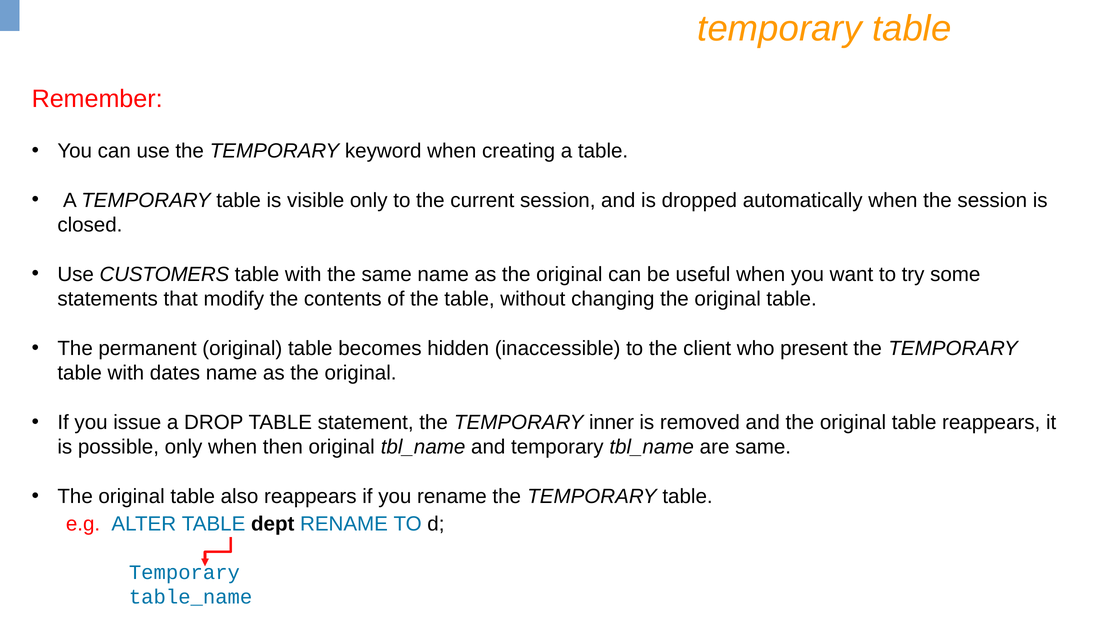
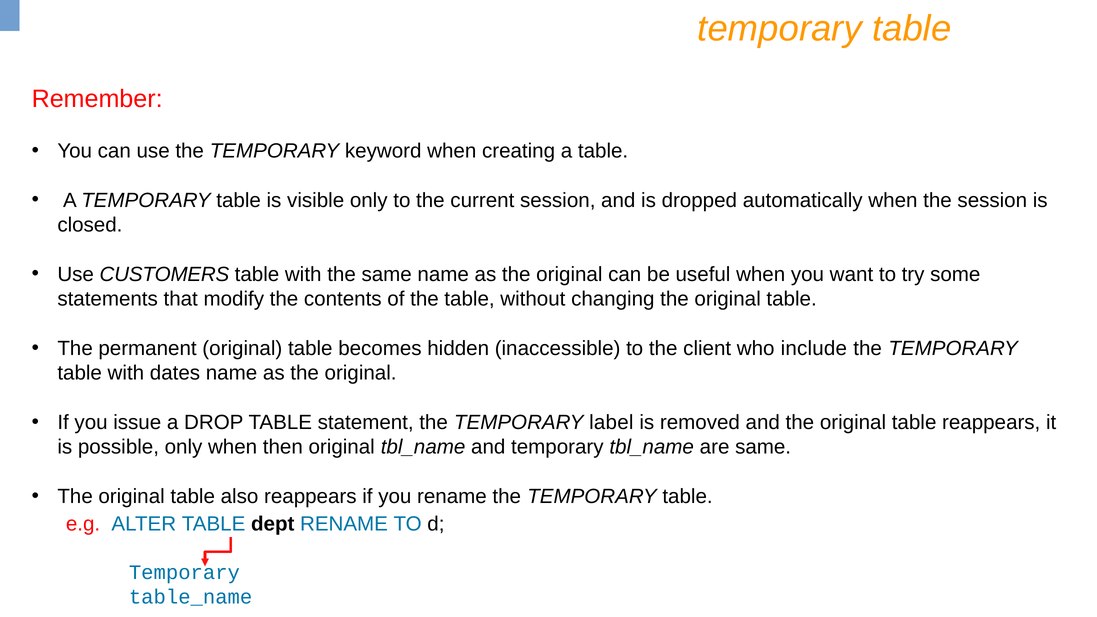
present: present -> include
inner: inner -> label
